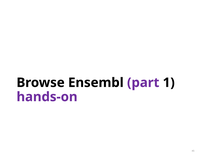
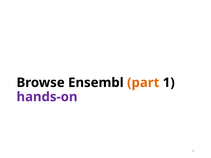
part colour: purple -> orange
